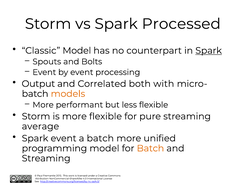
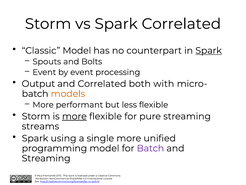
Spark Processed: Processed -> Correlated
more at (74, 116) underline: none -> present
average: average -> streams
Spark event: event -> using
a batch: batch -> single
Batch at (150, 148) colour: orange -> purple
